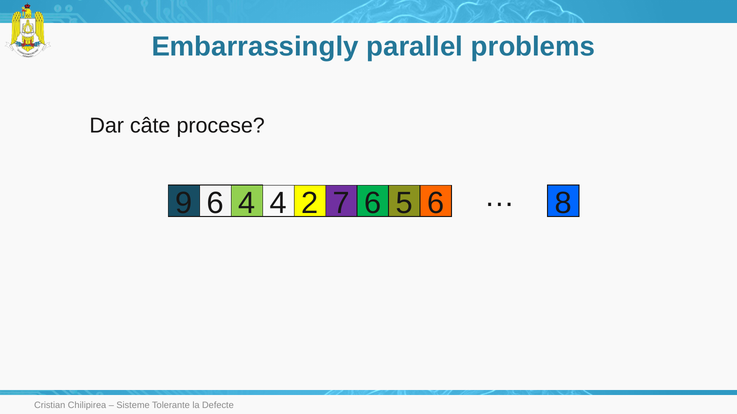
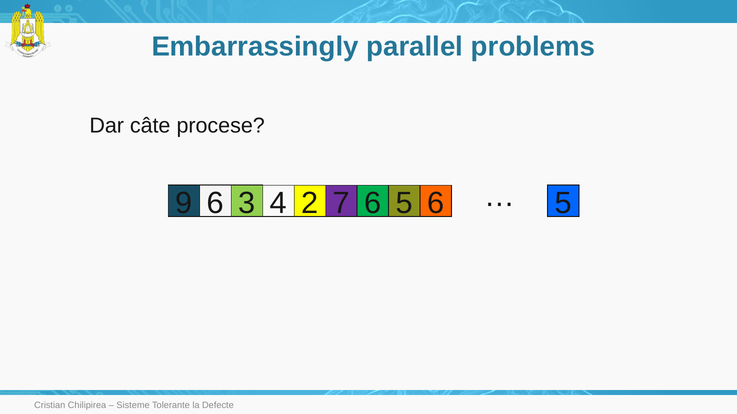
6 4: 4 -> 3
5 6 8: 8 -> 5
